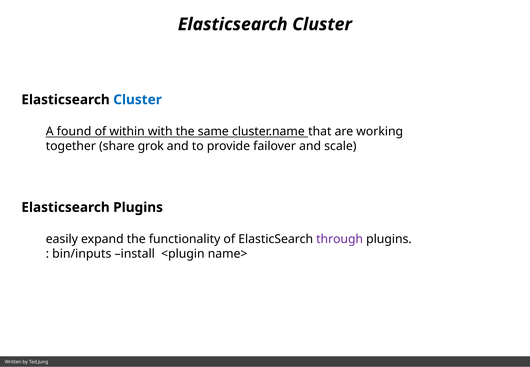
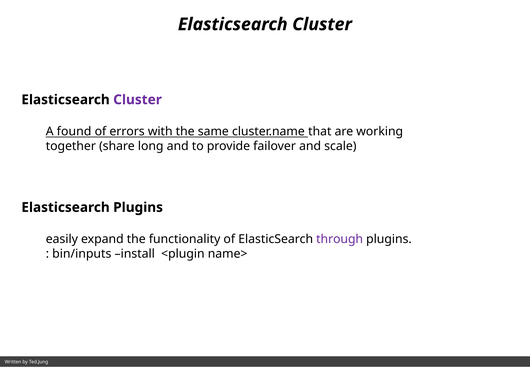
Cluster at (138, 100) colour: blue -> purple
within: within -> errors
grok: grok -> long
